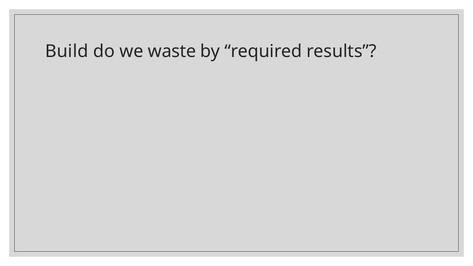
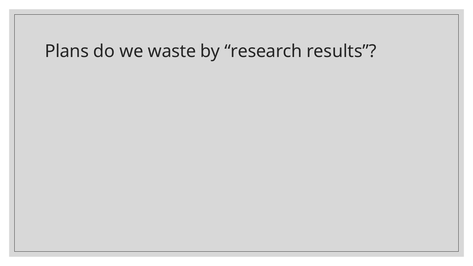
Build: Build -> Plans
required: required -> research
